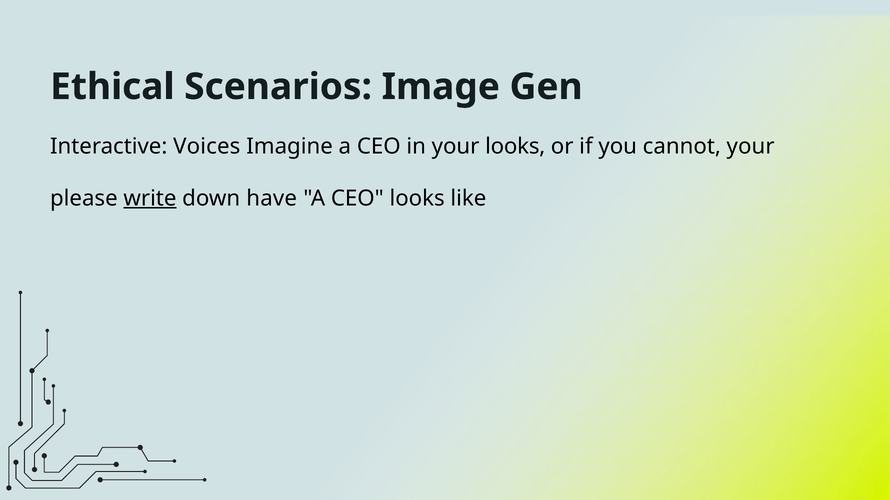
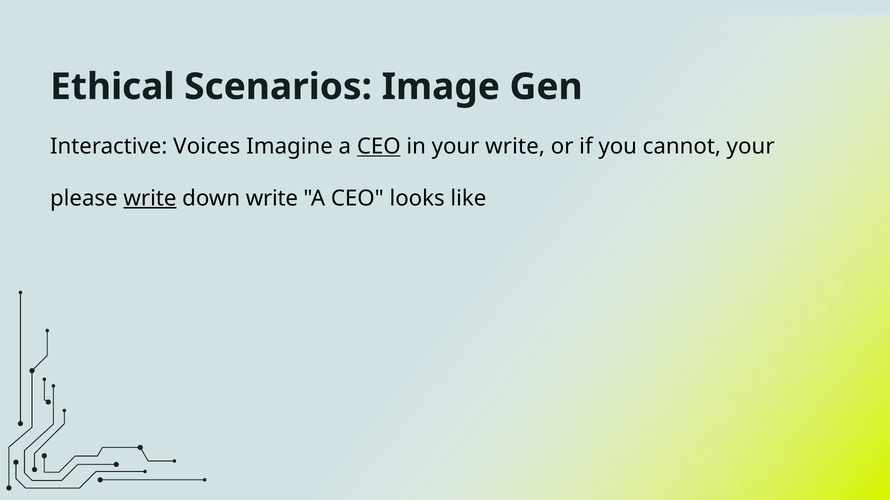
CEO at (379, 147) underline: none -> present
your looks: looks -> write
down have: have -> write
